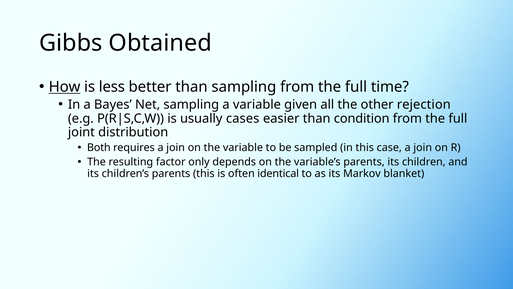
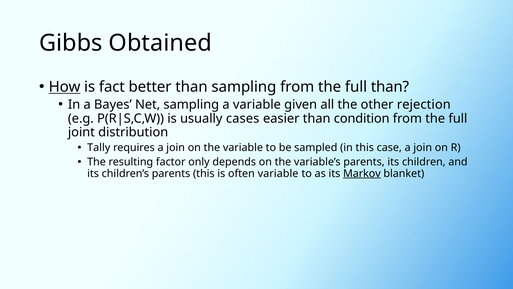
less: less -> fact
full time: time -> than
Both: Both -> Tally
often identical: identical -> variable
Markov underline: none -> present
